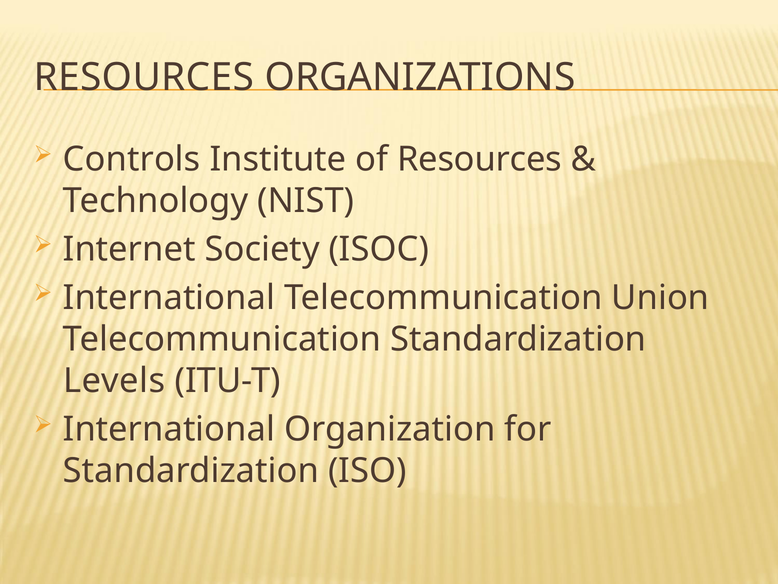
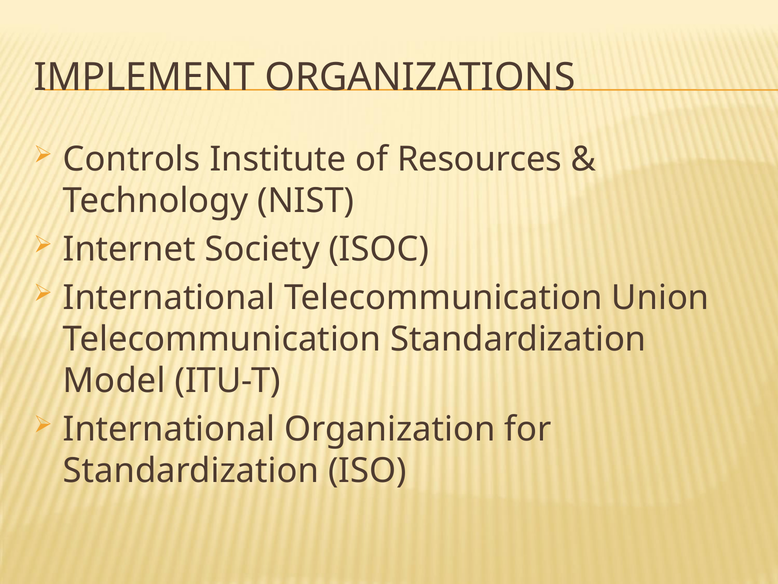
RESOURCES at (144, 77): RESOURCES -> IMPLEMENT
Levels: Levels -> Model
